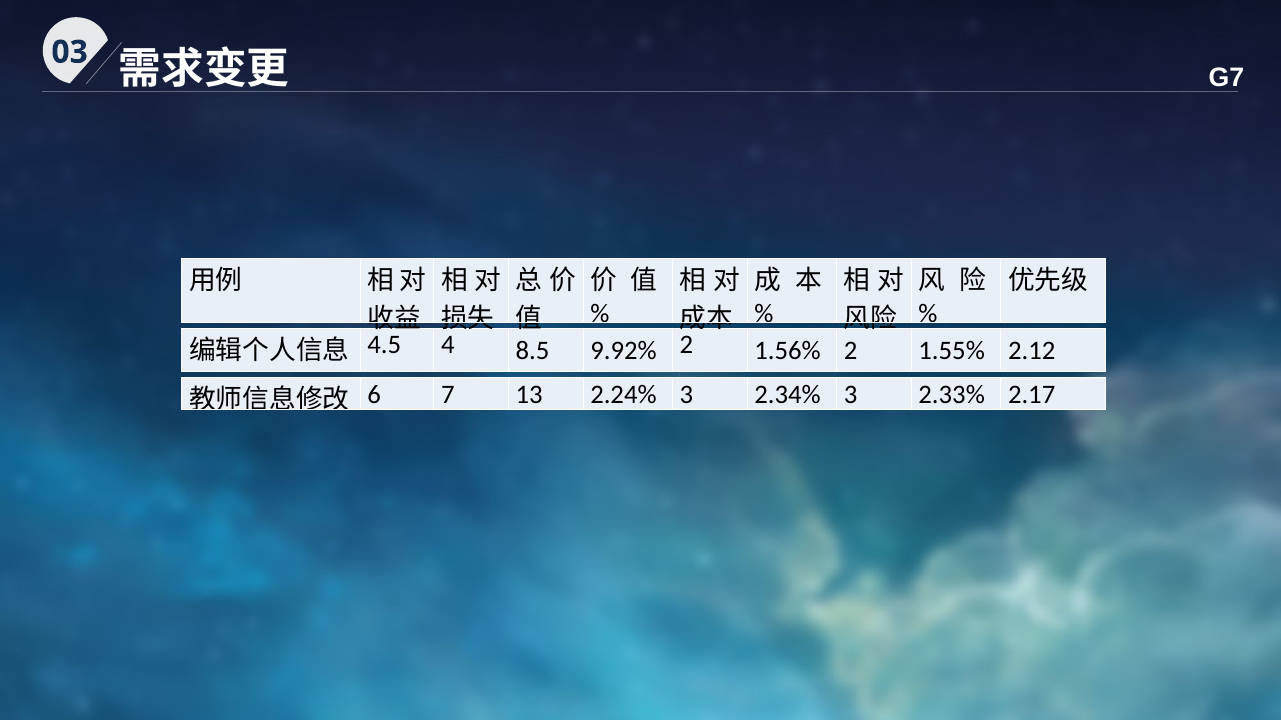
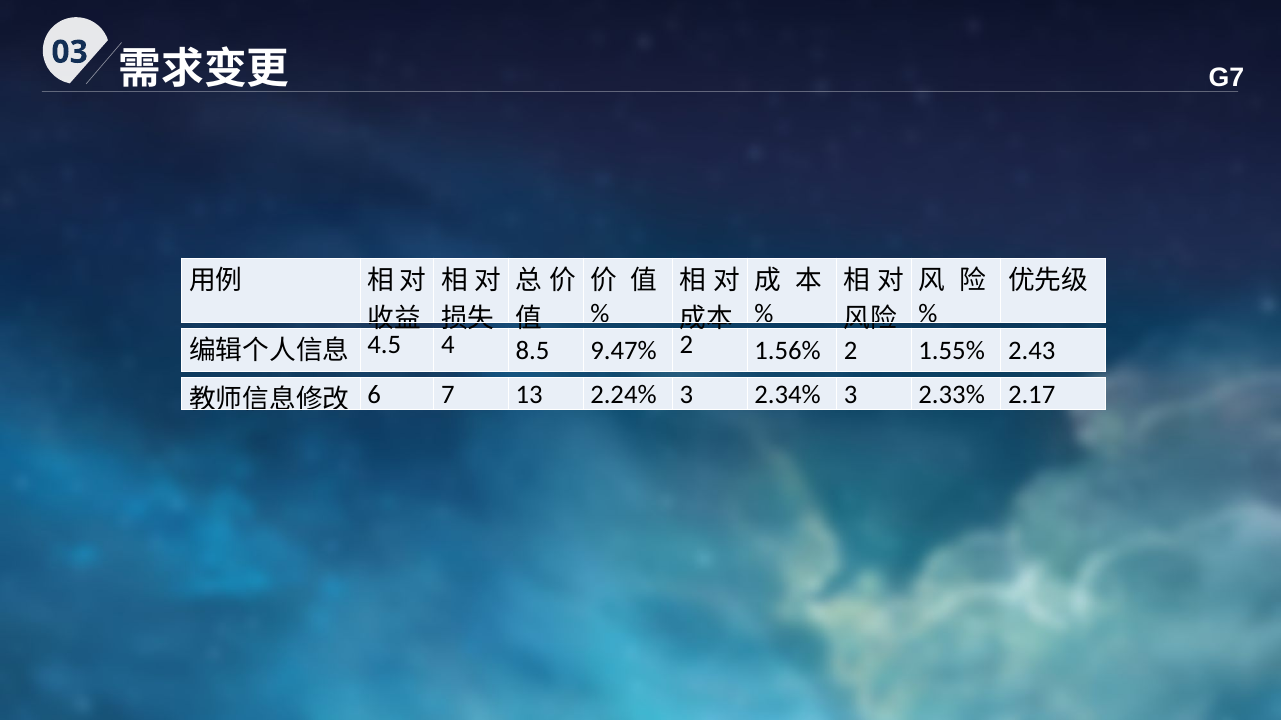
9.92%: 9.92% -> 9.47%
2.12: 2.12 -> 2.43
